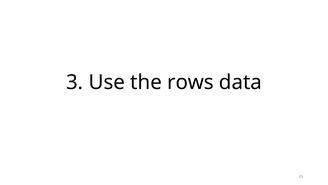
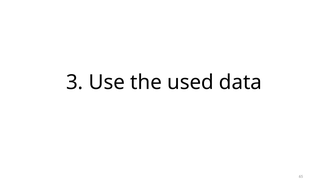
rows: rows -> used
